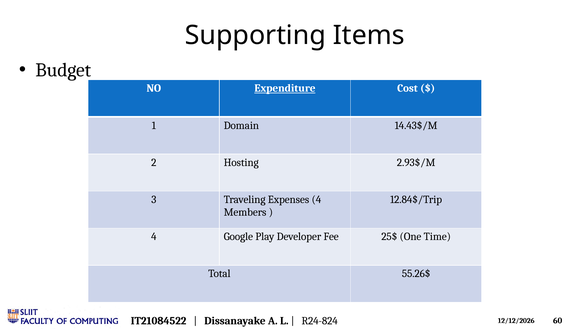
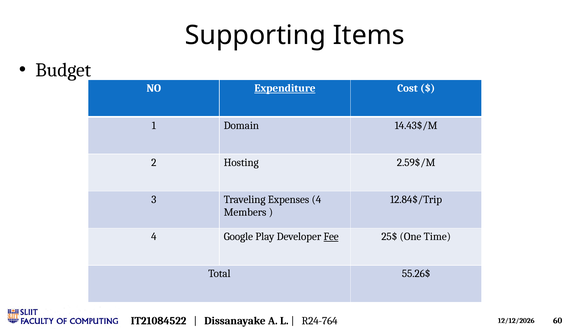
2.93$/M: 2.93$/M -> 2.59$/M
Fee underline: none -> present
R24-824: R24-824 -> R24-764
